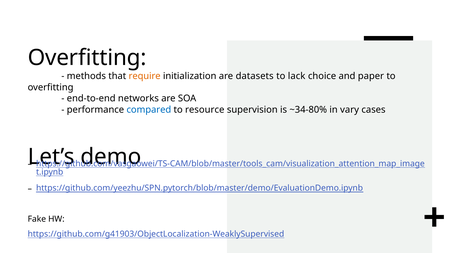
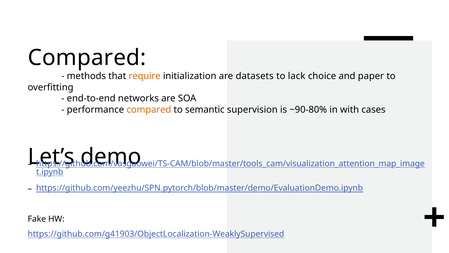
Overfitting at (87, 58): Overfitting -> Compared
compared at (149, 110) colour: blue -> orange
resource: resource -> semantic
~34-80%: ~34-80% -> ~90-80%
vary: vary -> with
